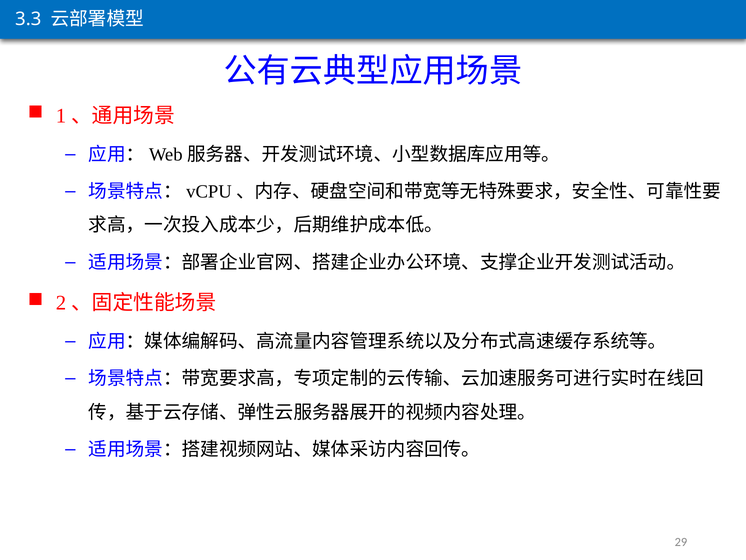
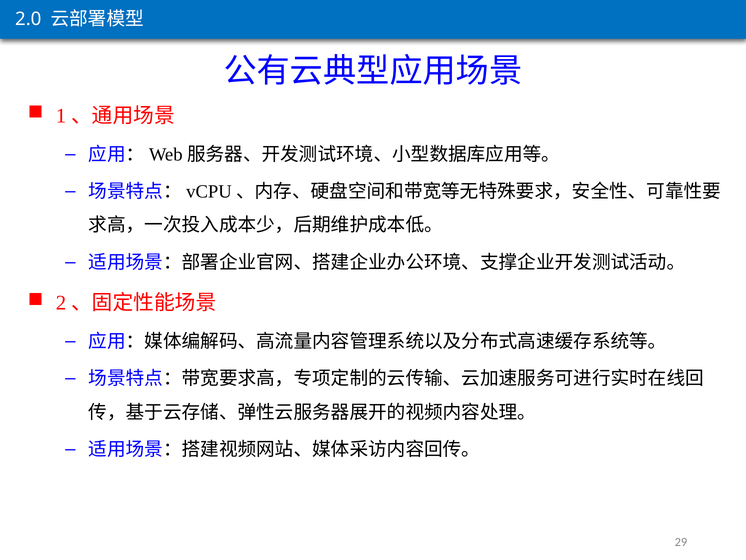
3.3: 3.3 -> 2.0
